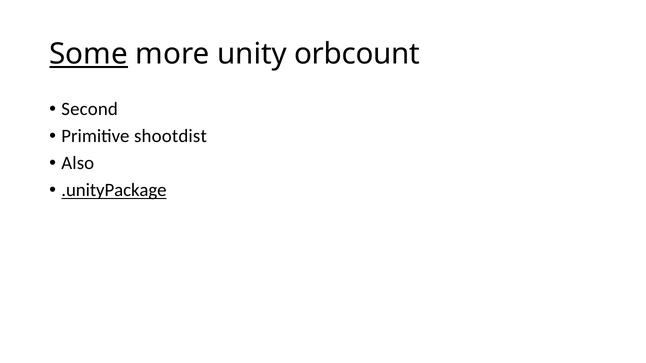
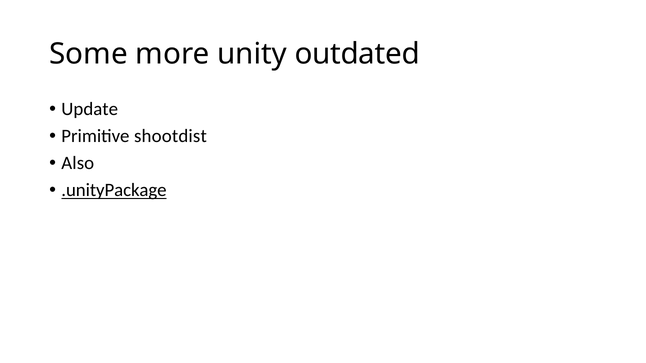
Some underline: present -> none
orbcount: orbcount -> outdated
Second: Second -> Update
